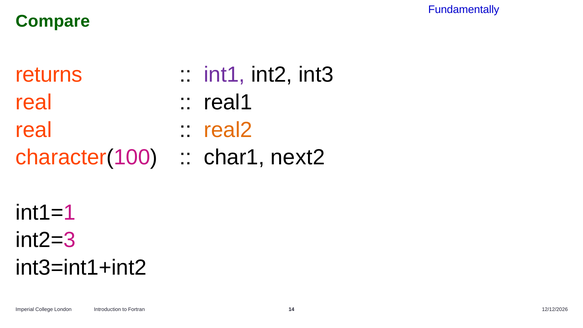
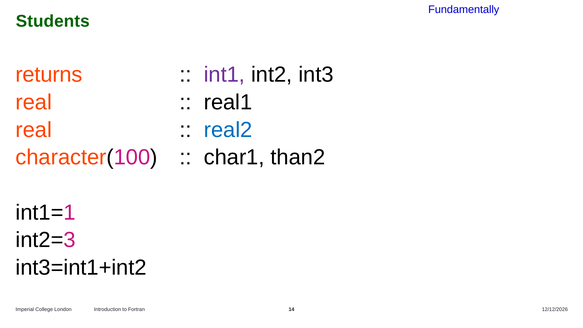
Compare: Compare -> Students
real2 colour: orange -> blue
next2: next2 -> than2
